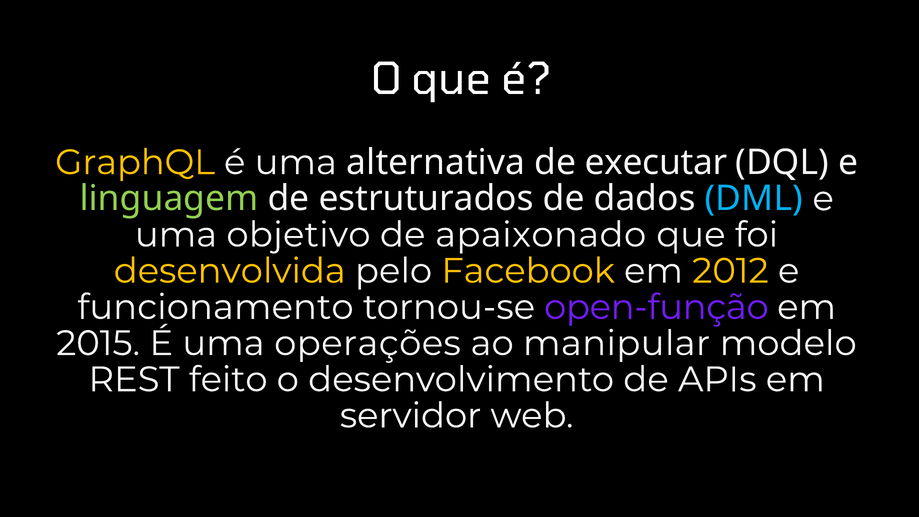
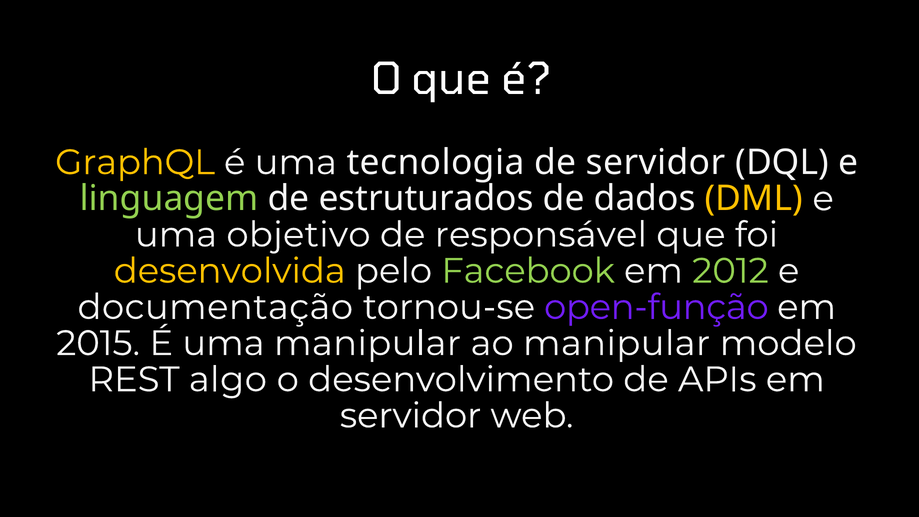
alternativa: alternativa -> tecnologia
de executar: executar -> servidor
DML colour: light blue -> yellow
apaixonado: apaixonado -> responsável
Facebook colour: yellow -> light green
2012 colour: yellow -> light green
funcionamento: funcionamento -> documentação
uma operações: operações -> manipular
feito: feito -> algo
